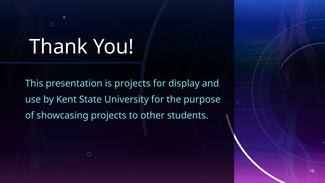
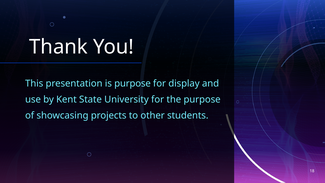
is projects: projects -> purpose
